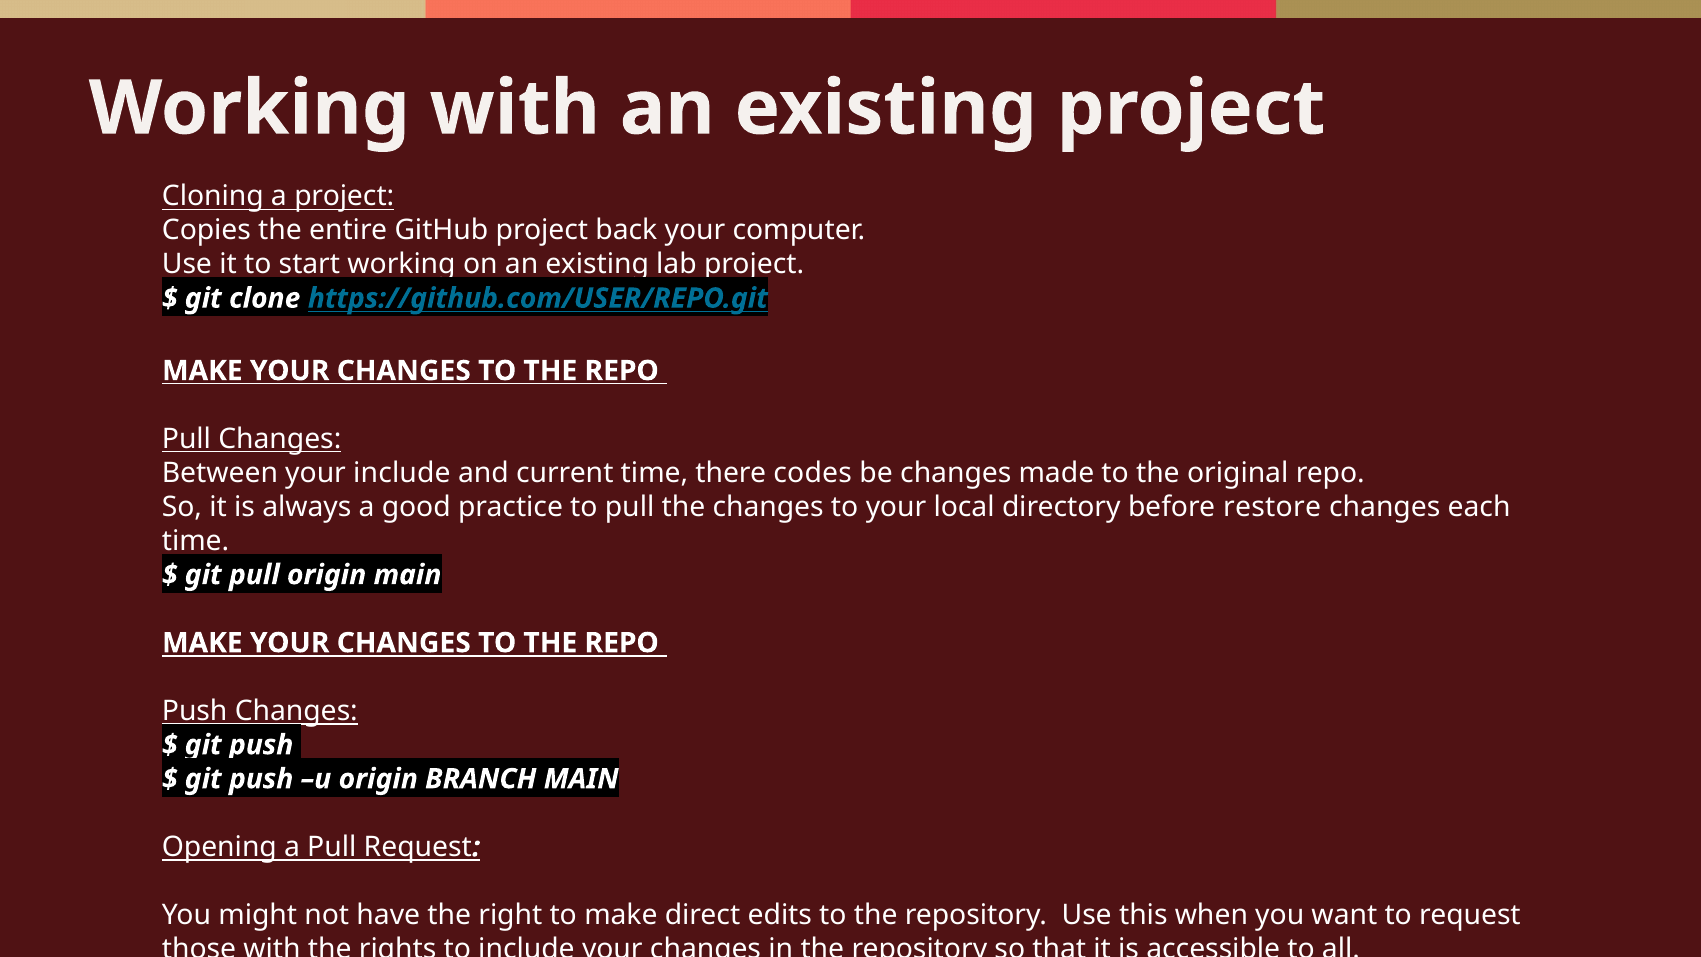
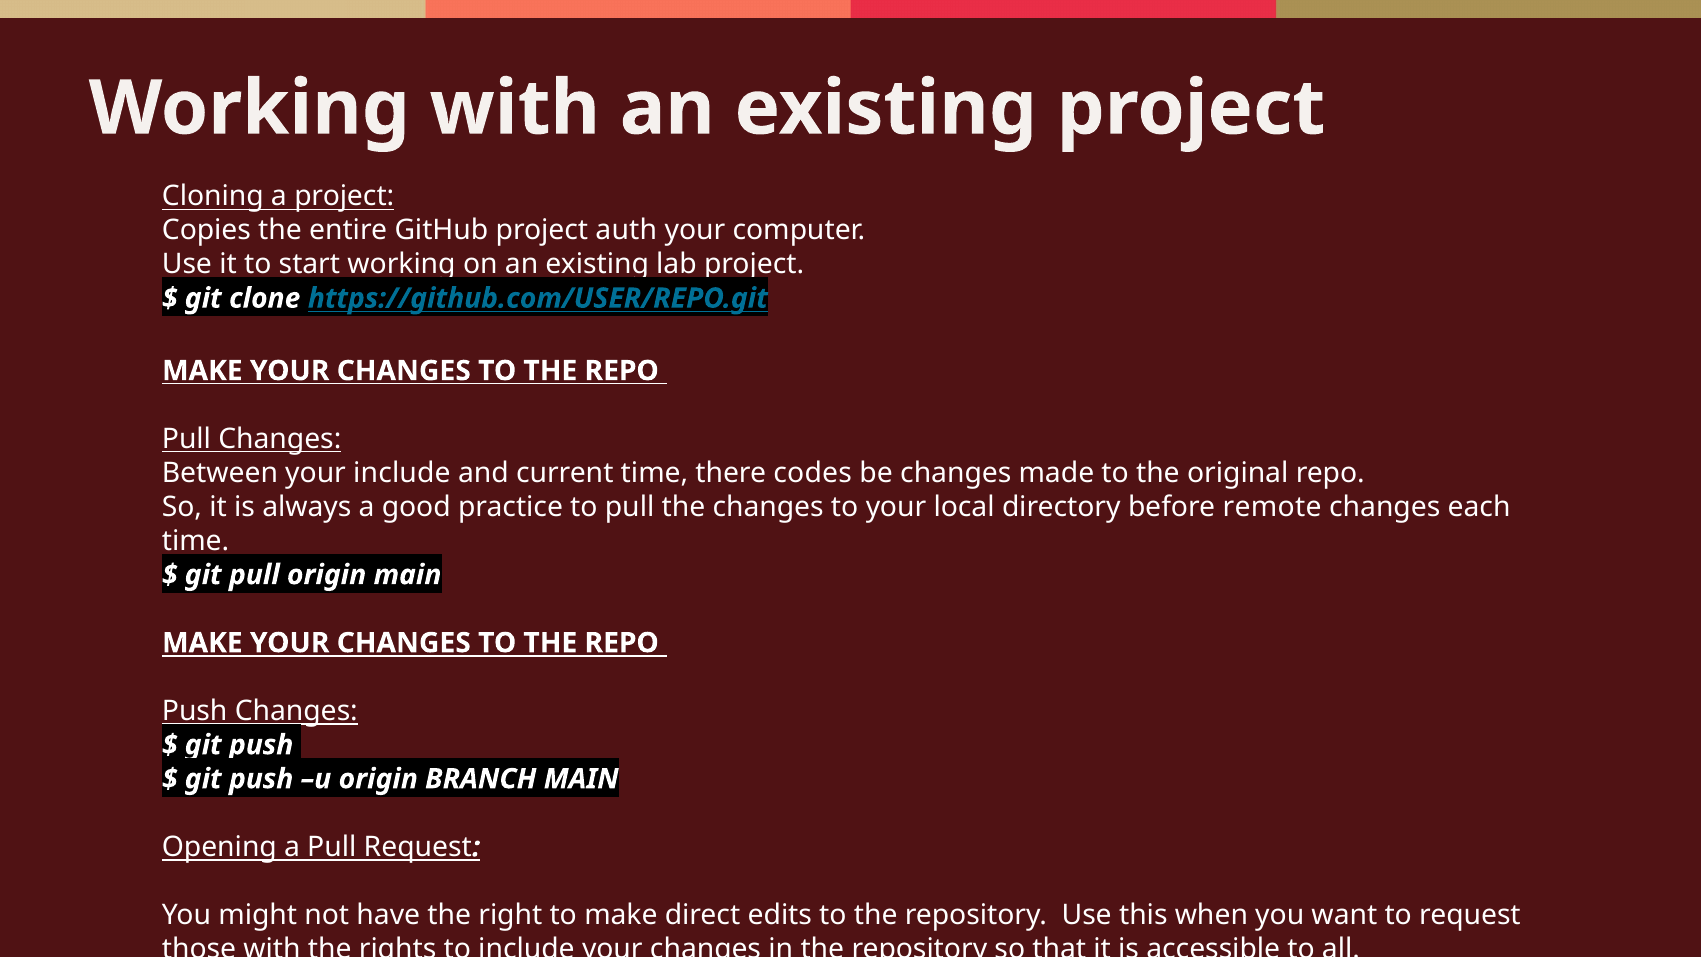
back: back -> auth
restore: restore -> remote
